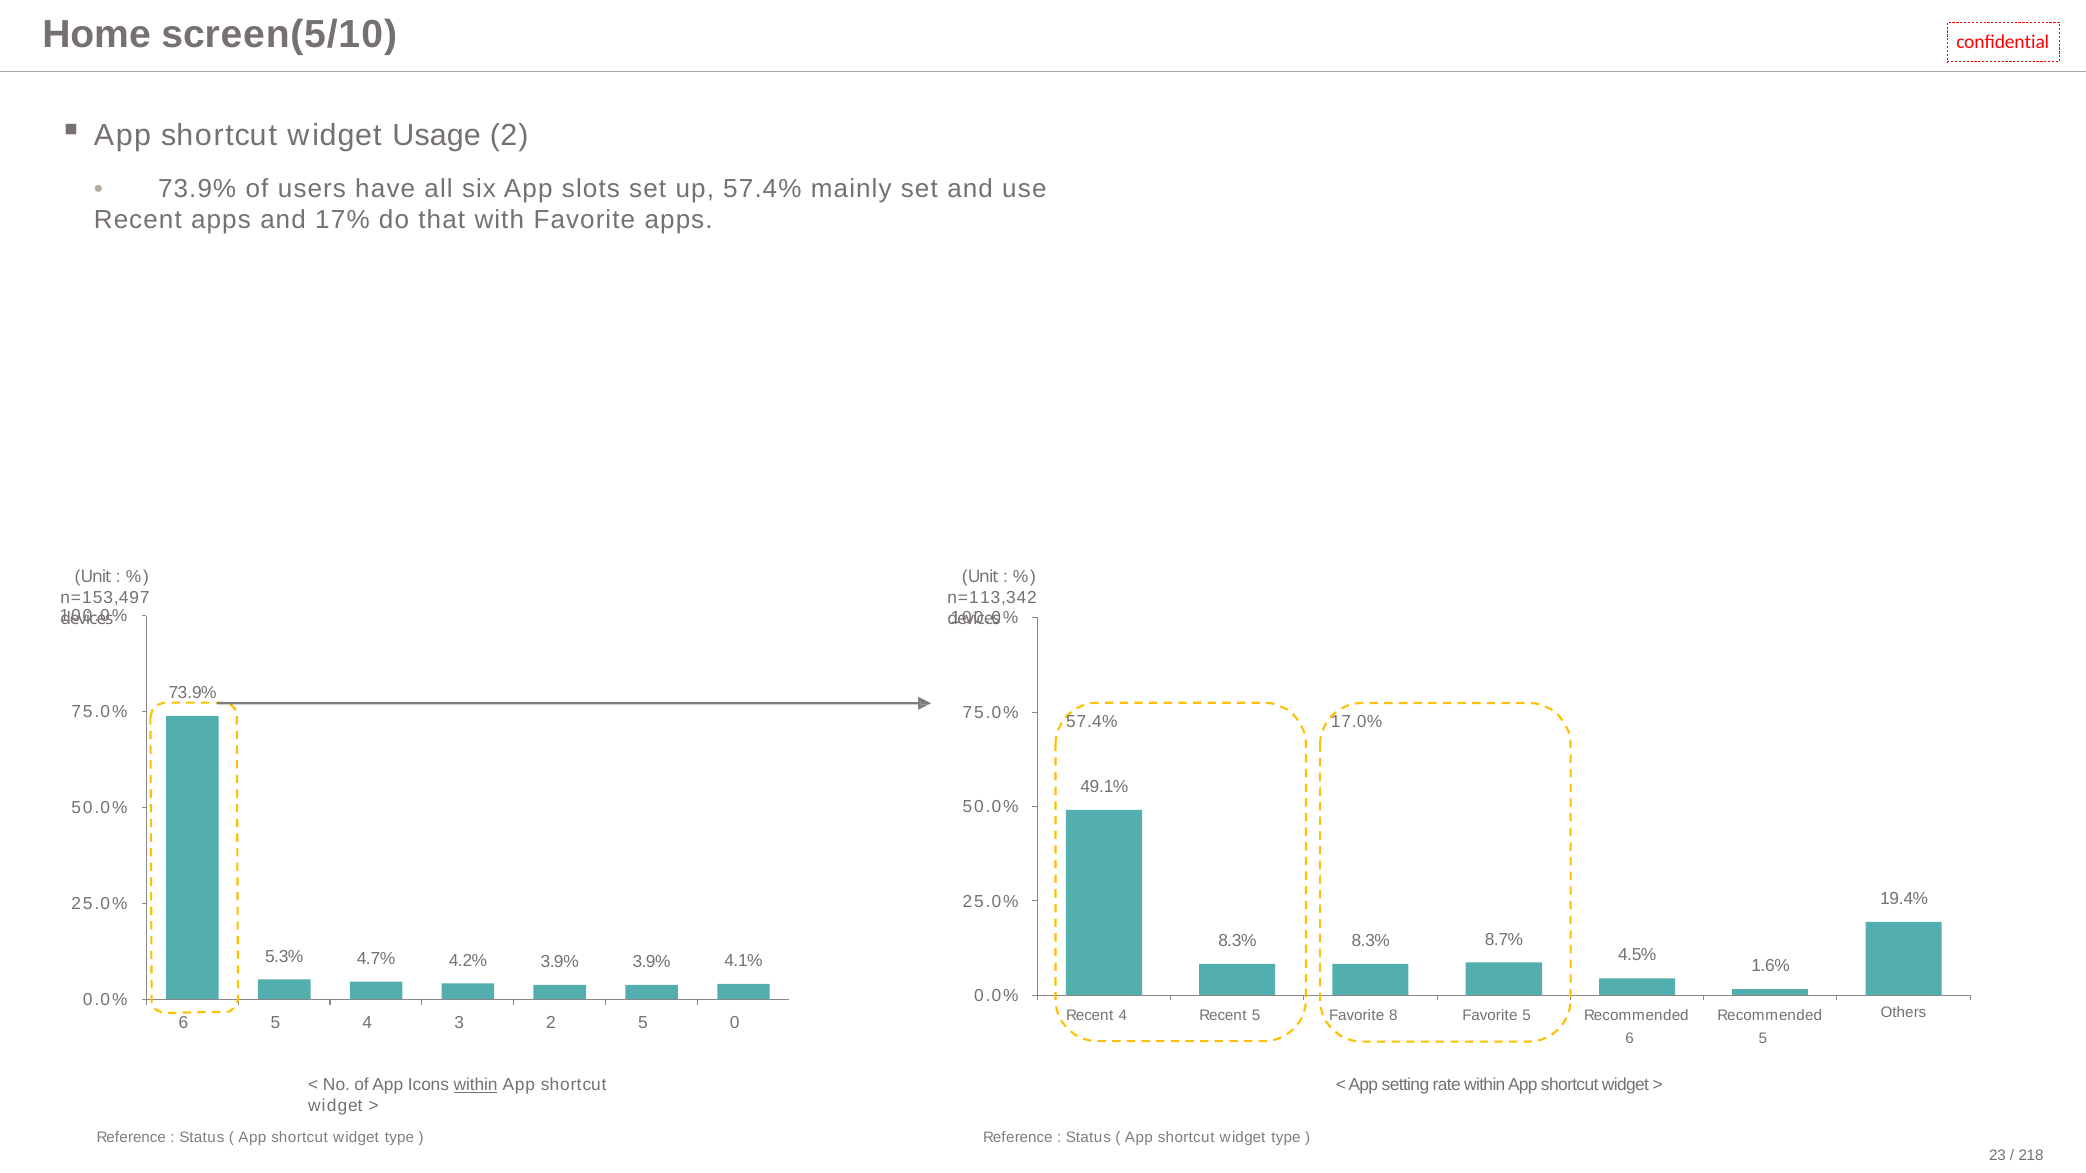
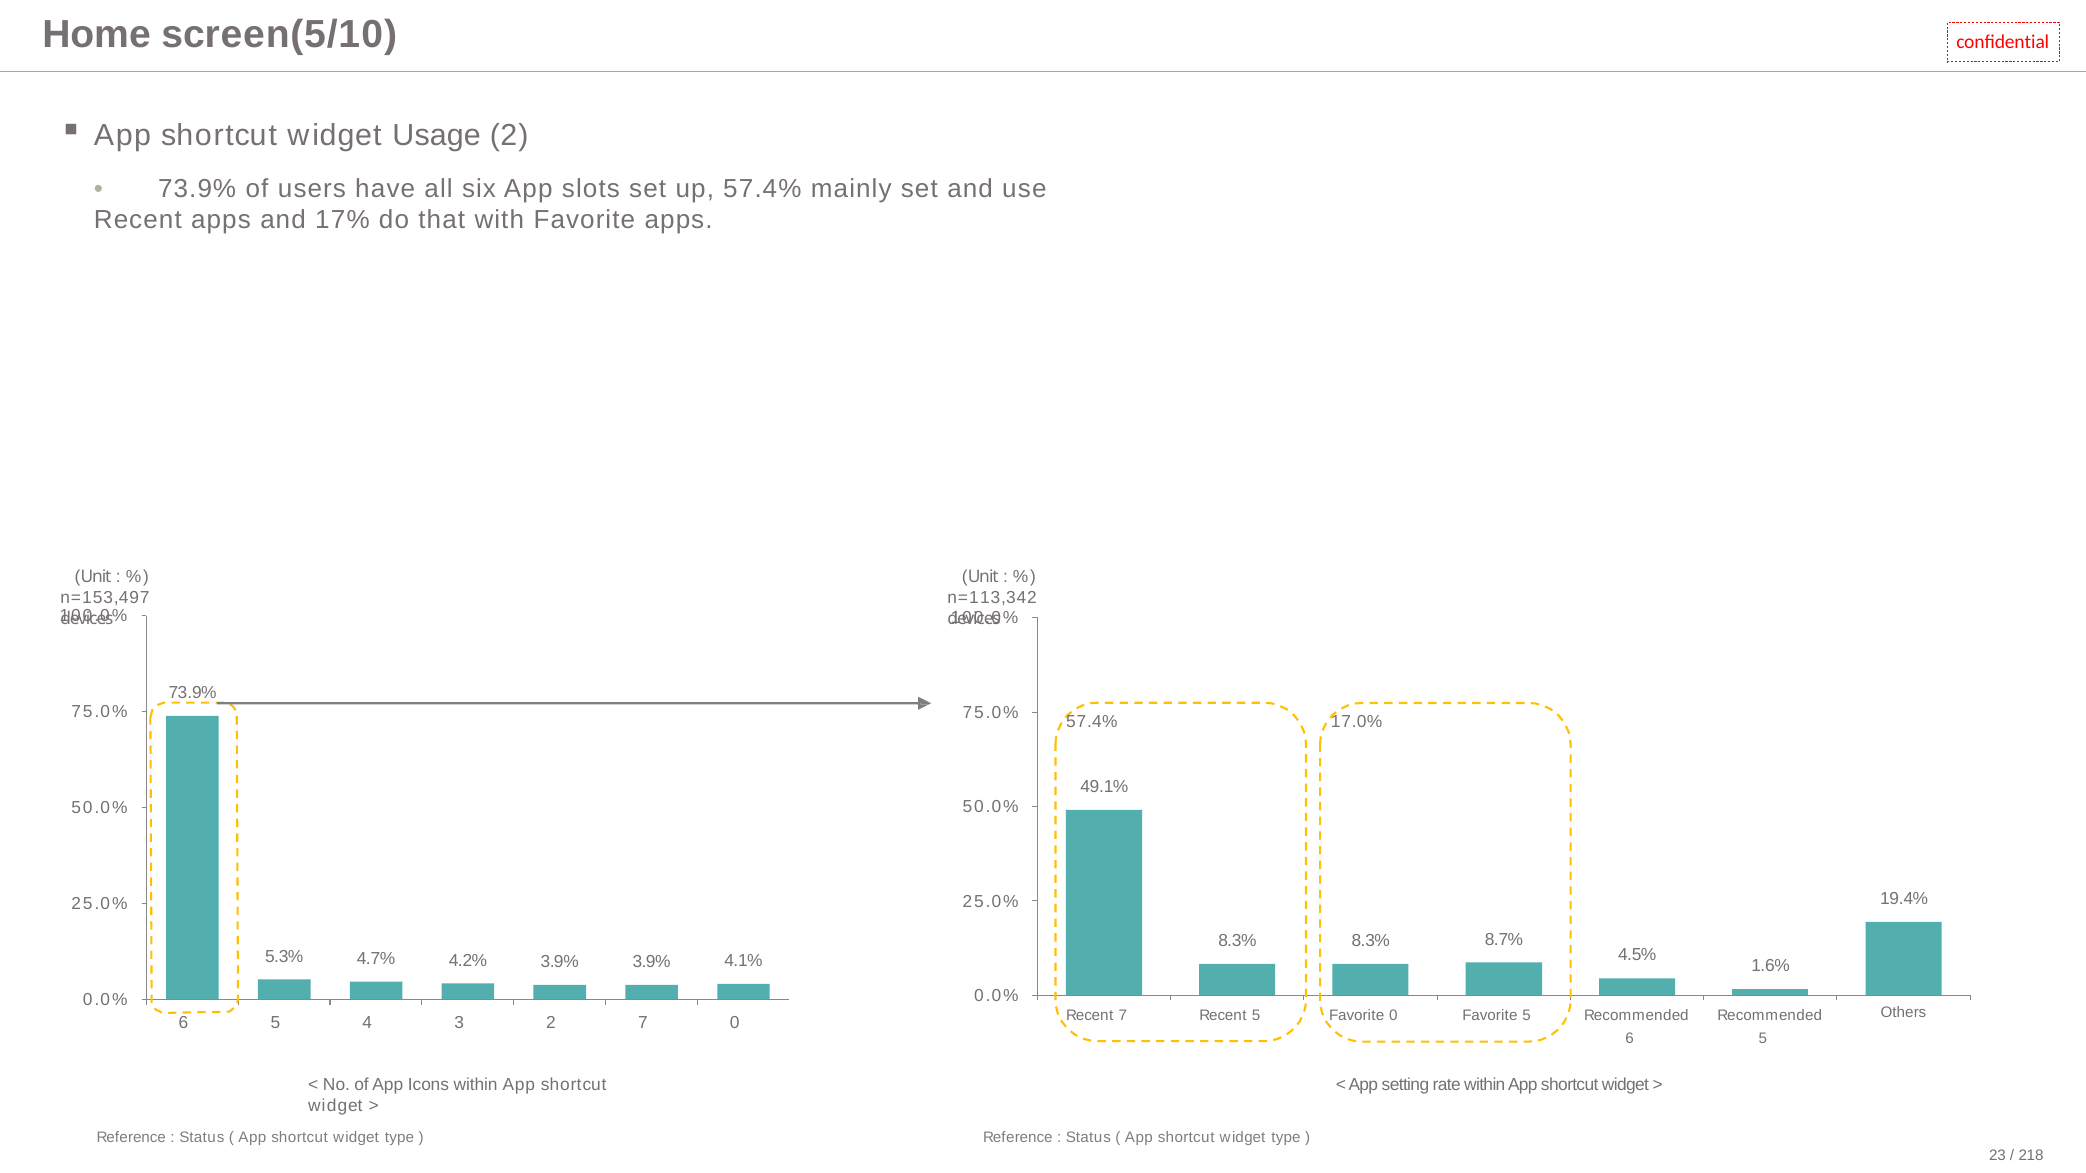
Recent 4: 4 -> 7
Favorite 8: 8 -> 0
2 5: 5 -> 7
within at (476, 1085) underline: present -> none
